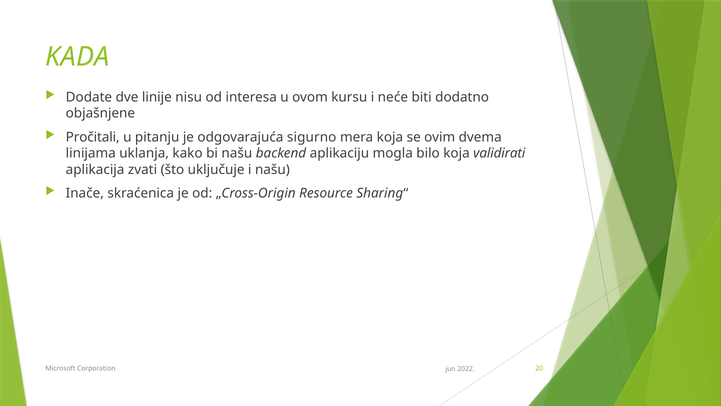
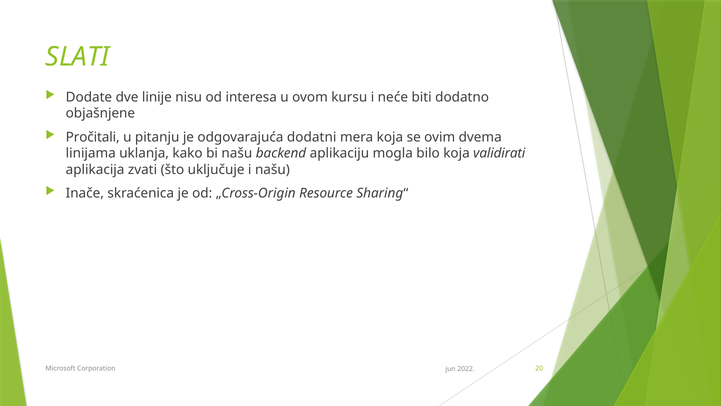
KADA: KADA -> SLATI
sigurno: sigurno -> dodatni
